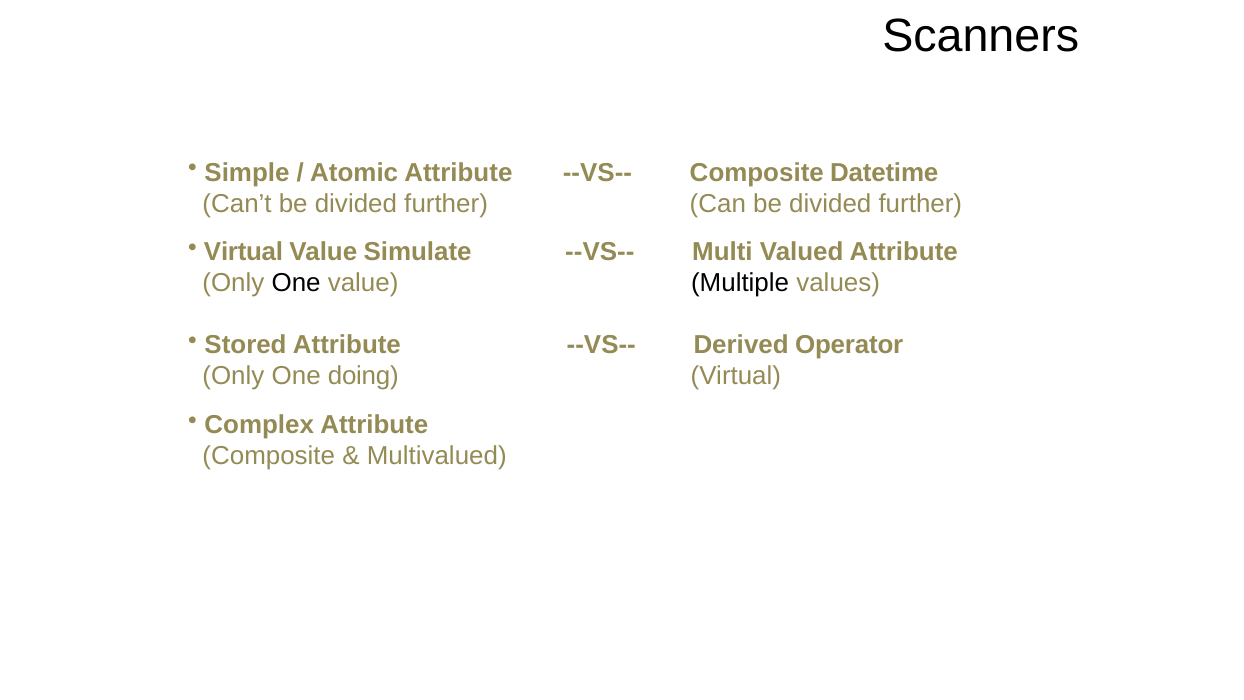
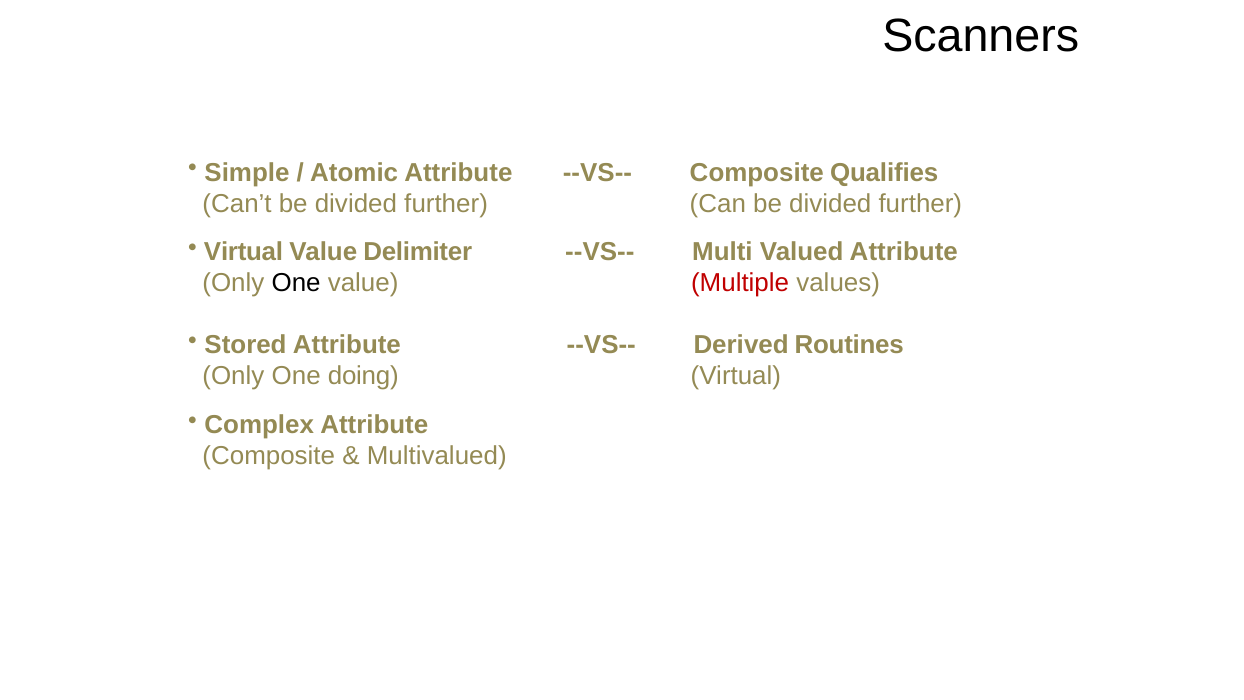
Datetime: Datetime -> Qualifies
Simulate: Simulate -> Delimiter
Multiple colour: black -> red
Operator: Operator -> Routines
